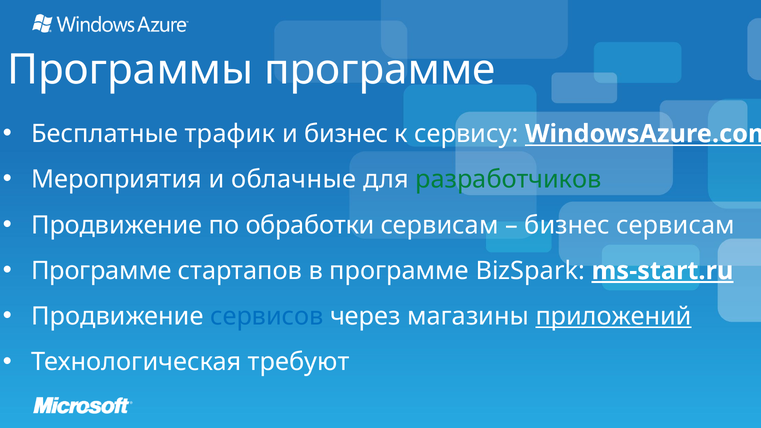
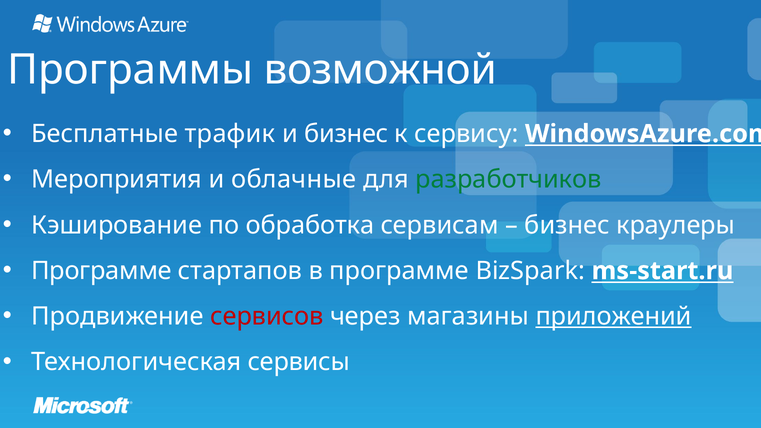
Программы программе: программе -> возможной
Продвижение at (117, 225): Продвижение -> Кэширование
обработки: обработки -> обработка
бизнес сервисам: сервисам -> краулеры
ms-start.ru underline: present -> none
сервисов colour: blue -> red
требуют: требуют -> сервисы
